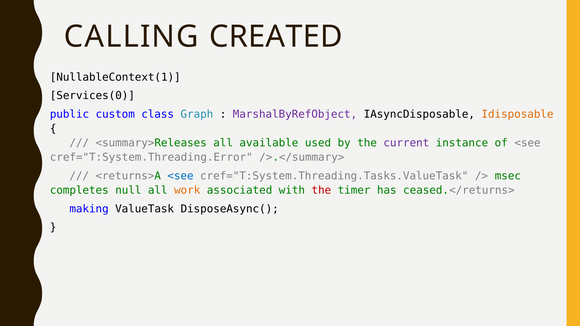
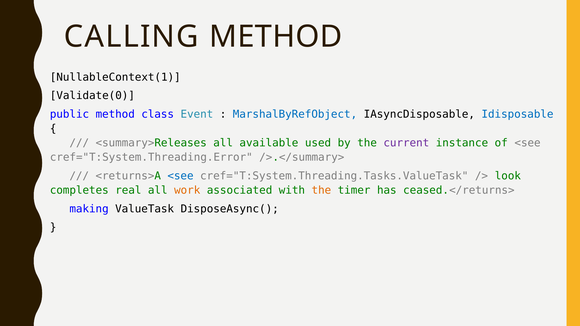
CALLING CREATED: CREATED -> METHOD
Services(0: Services(0 -> Validate(0
public custom: custom -> method
Graph: Graph -> Event
MarshalByRefObject colour: purple -> blue
Idisposable colour: orange -> blue
msec: msec -> look
null: null -> real
the at (321, 190) colour: red -> orange
